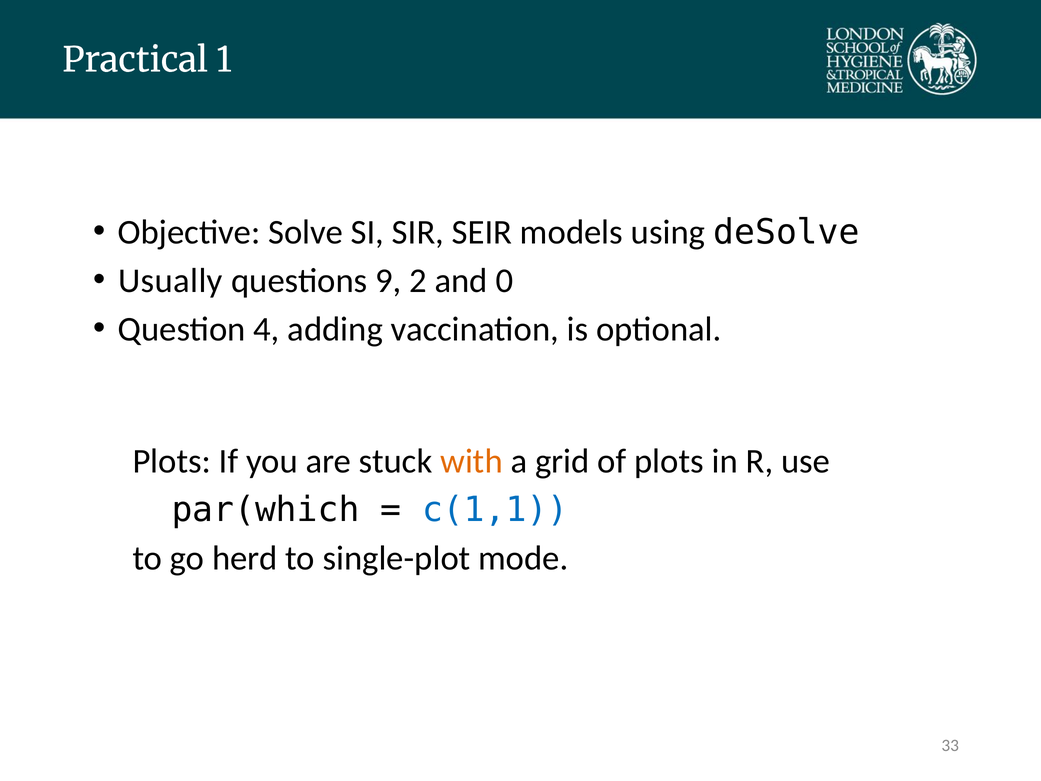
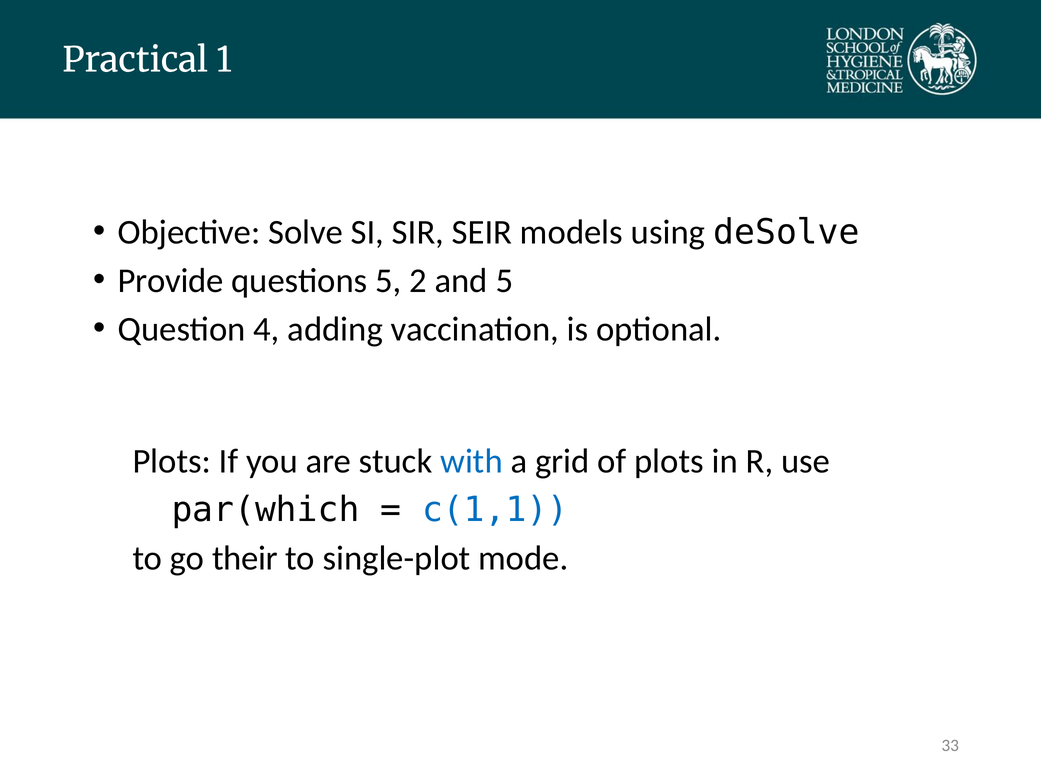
Usually: Usually -> Provide
questions 9: 9 -> 5
and 0: 0 -> 5
with colour: orange -> blue
herd: herd -> their
